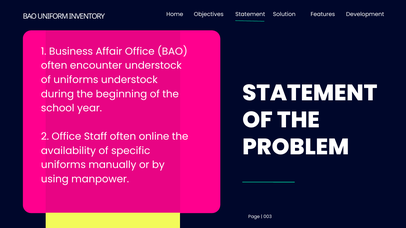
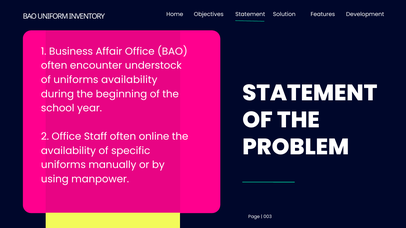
uniforms understock: understock -> availability
